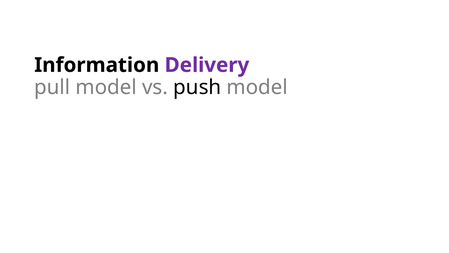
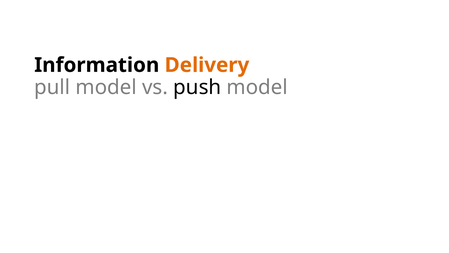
Delivery colour: purple -> orange
